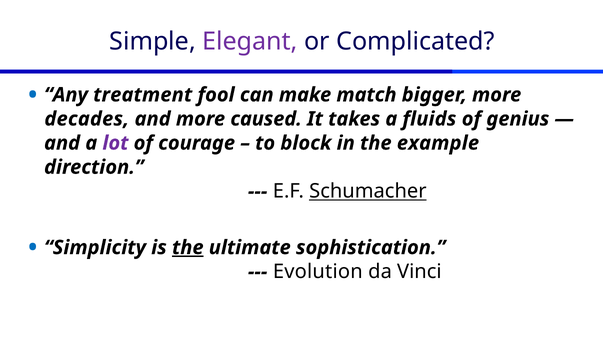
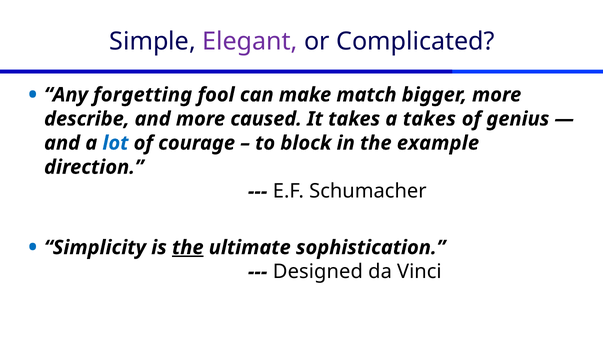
treatment: treatment -> forgetting
decades: decades -> describe
a fluids: fluids -> takes
lot colour: purple -> blue
Schumacher underline: present -> none
Evolution: Evolution -> Designed
